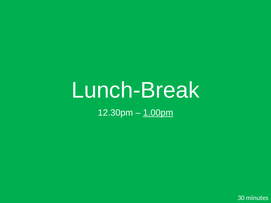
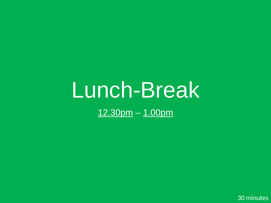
12.30pm underline: none -> present
